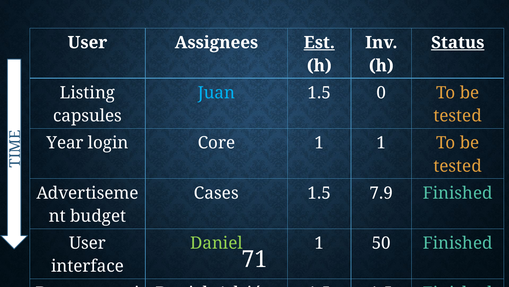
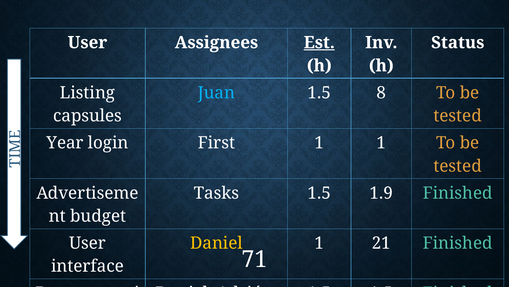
Status underline: present -> none
0: 0 -> 8
Core: Core -> First
Cases: Cases -> Tasks
7.9: 7.9 -> 1.9
Daniel at (216, 243) colour: light green -> yellow
50: 50 -> 21
